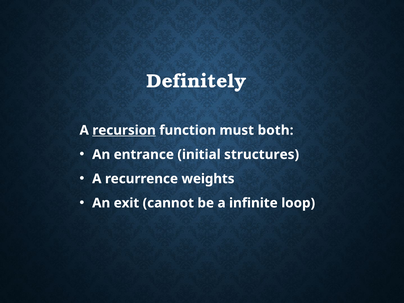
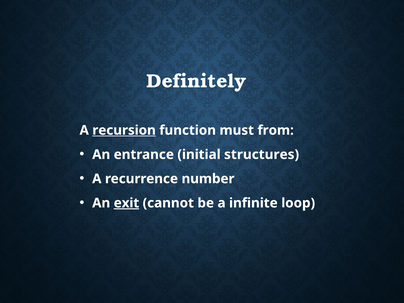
both: both -> from
weights: weights -> number
exit underline: none -> present
